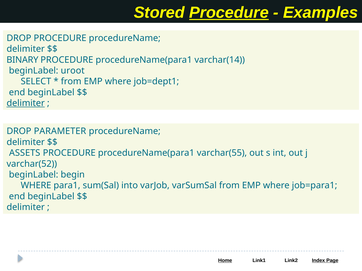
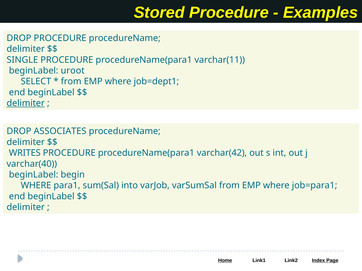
Procedure at (229, 13) underline: present -> none
BINARY: BINARY -> SINGLE
varchar(14: varchar(14 -> varchar(11
PARAMETER: PARAMETER -> ASSOCIATES
ASSETS: ASSETS -> WRITES
varchar(55: varchar(55 -> varchar(42
varchar(52: varchar(52 -> varchar(40
